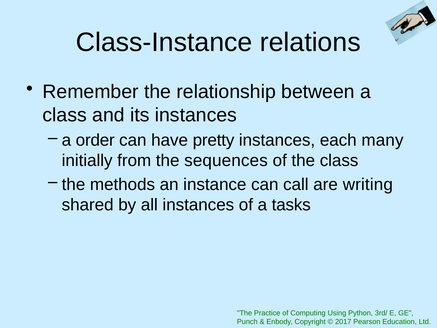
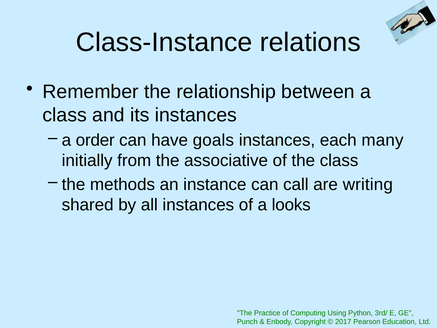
pretty: pretty -> goals
sequences: sequences -> associative
tasks: tasks -> looks
